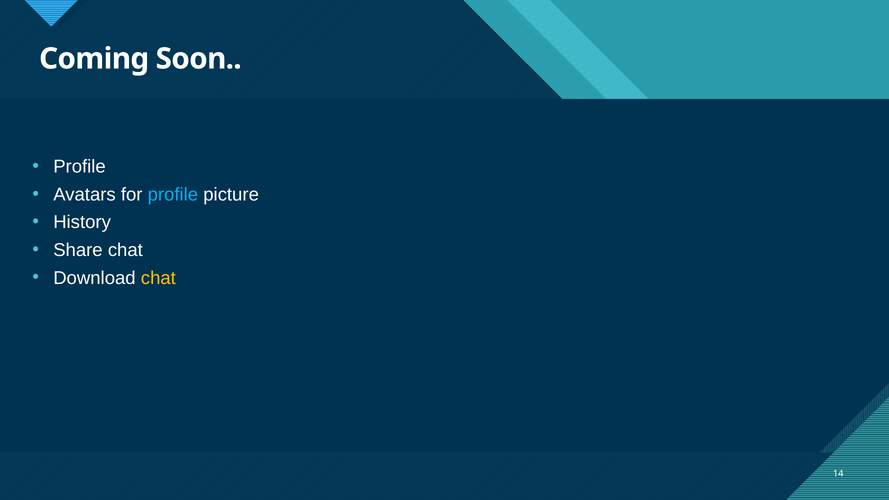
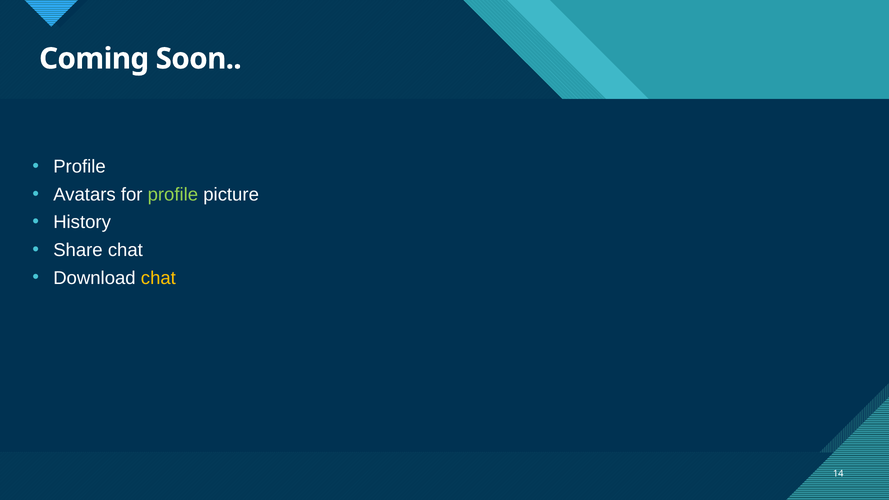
profile at (173, 195) colour: light blue -> light green
